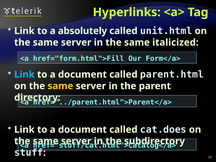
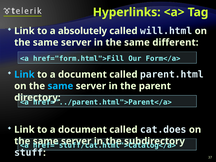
unit.html: unit.html -> will.html
italicized: italicized -> different
same at (60, 86) colour: yellow -> light blue
